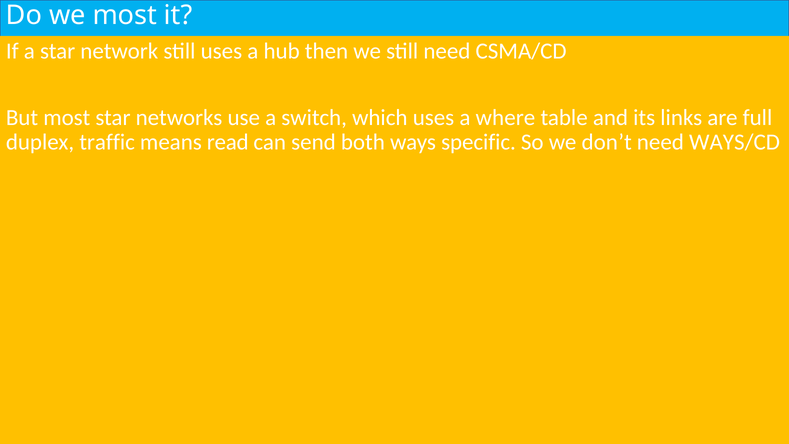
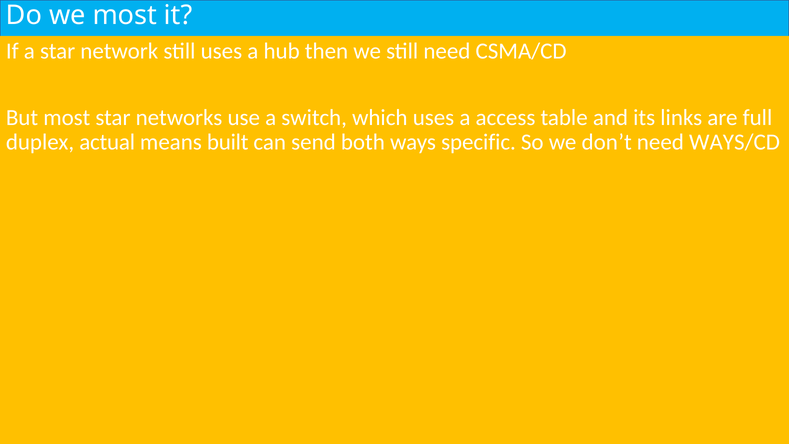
where: where -> access
traffic: traffic -> actual
read: read -> built
